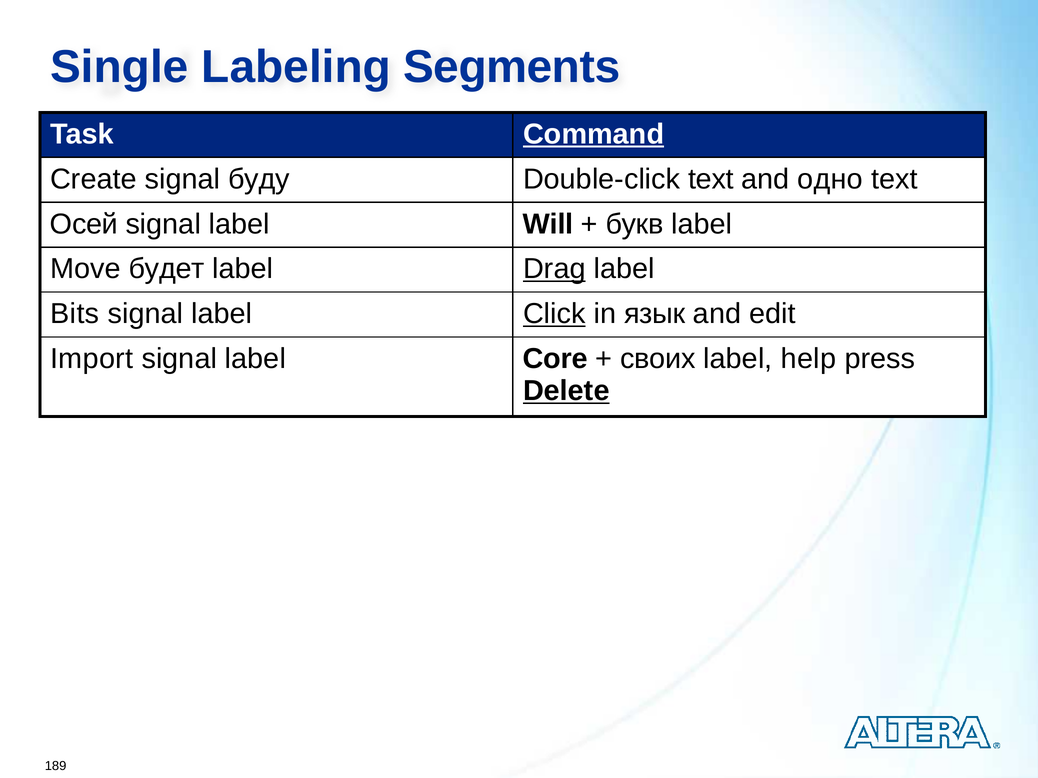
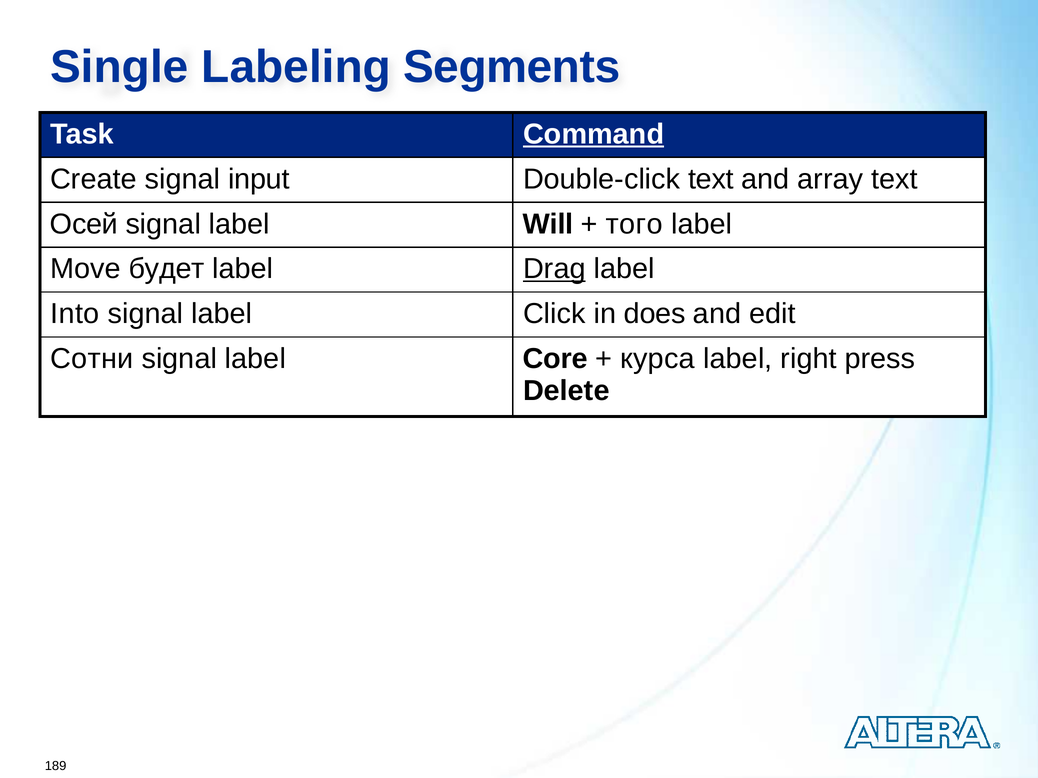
буду: буду -> input
одно: одно -> array
букв: букв -> того
Bits: Bits -> Into
Click underline: present -> none
язык: язык -> does
Import: Import -> Сотни
своих: своих -> курса
help: help -> right
Delete underline: present -> none
